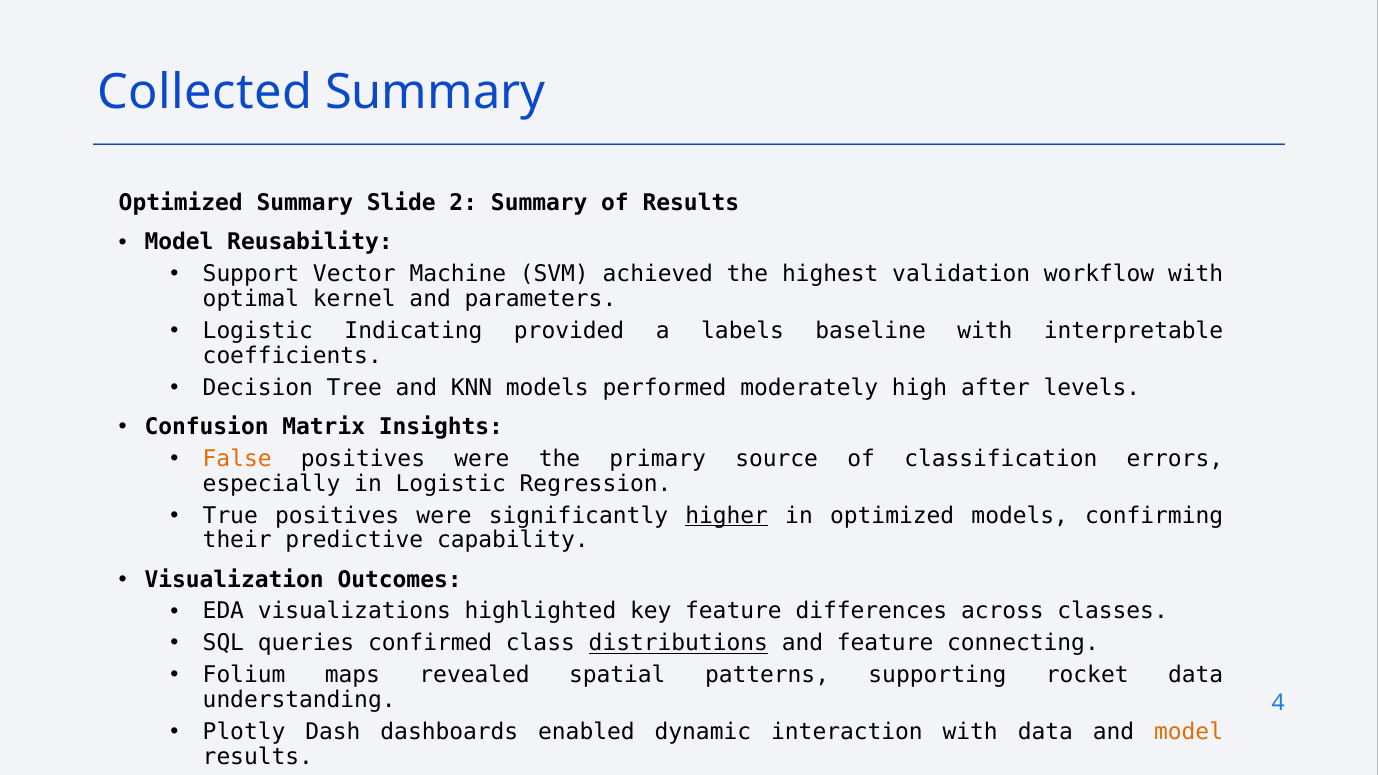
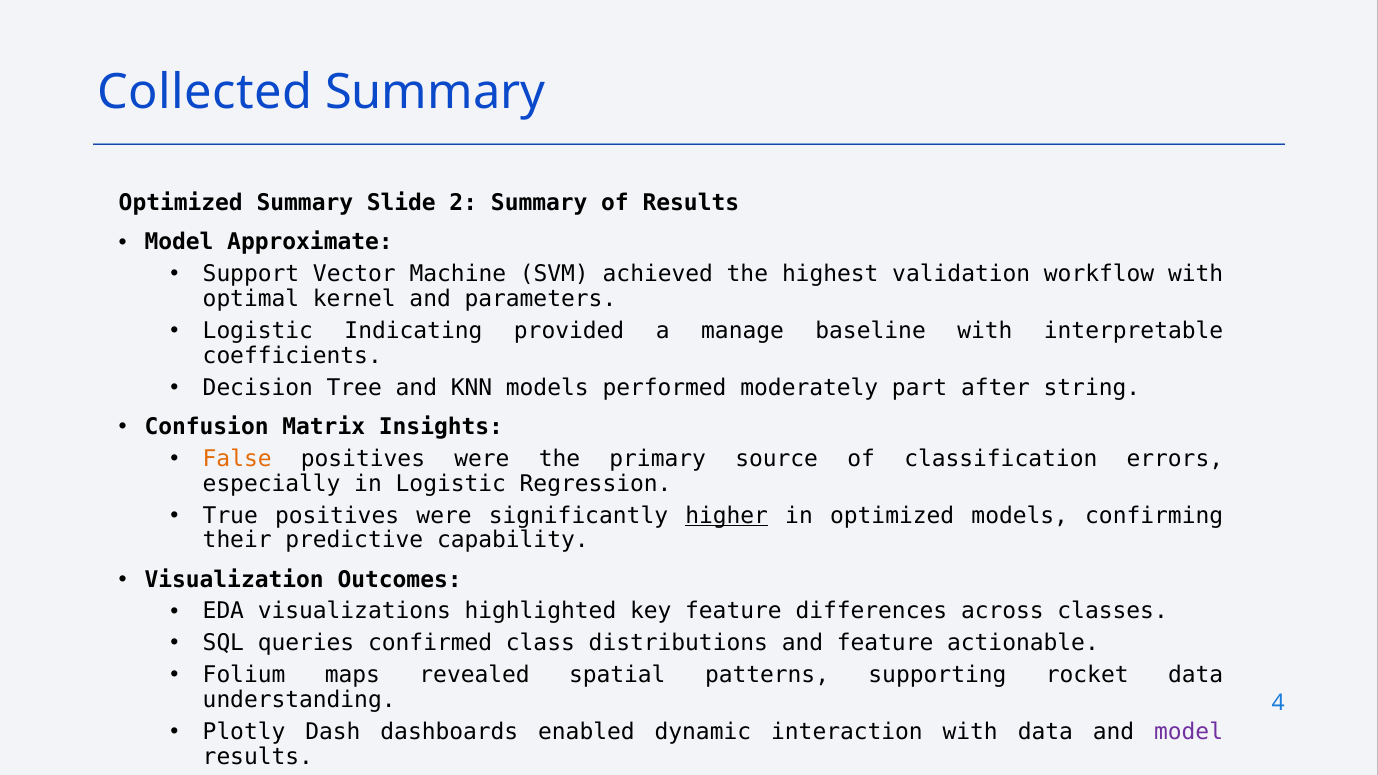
Reusability: Reusability -> Approximate
labels: labels -> manage
high: high -> part
levels: levels -> string
distributions underline: present -> none
connecting: connecting -> actionable
model at (1189, 732) colour: orange -> purple
